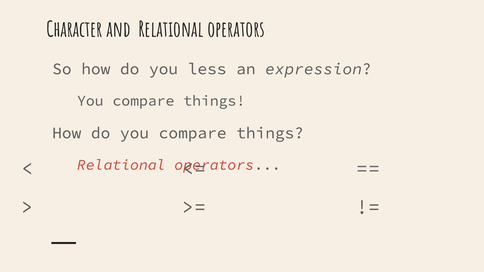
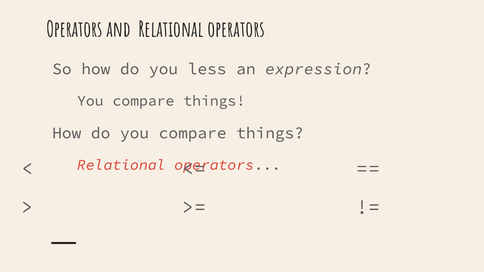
Character at (74, 30): Character -> Operators
